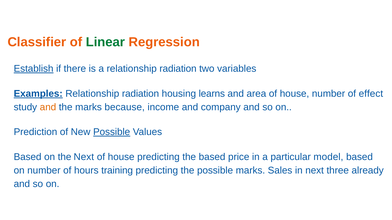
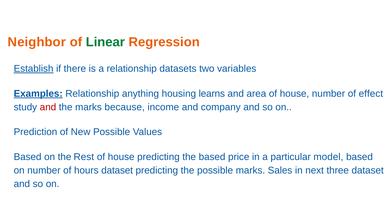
Classifier: Classifier -> Neighbor
a relationship radiation: radiation -> datasets
Examples Relationship radiation: radiation -> anything
and at (48, 107) colour: orange -> red
Possible at (112, 132) underline: present -> none
the Next: Next -> Rest
hours training: training -> dataset
three already: already -> dataset
